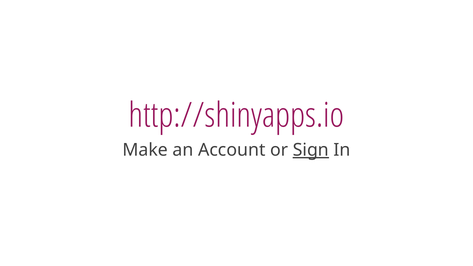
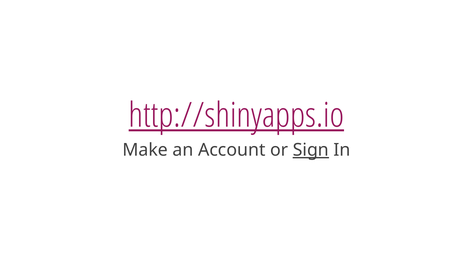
http://shinyapps.io underline: none -> present
